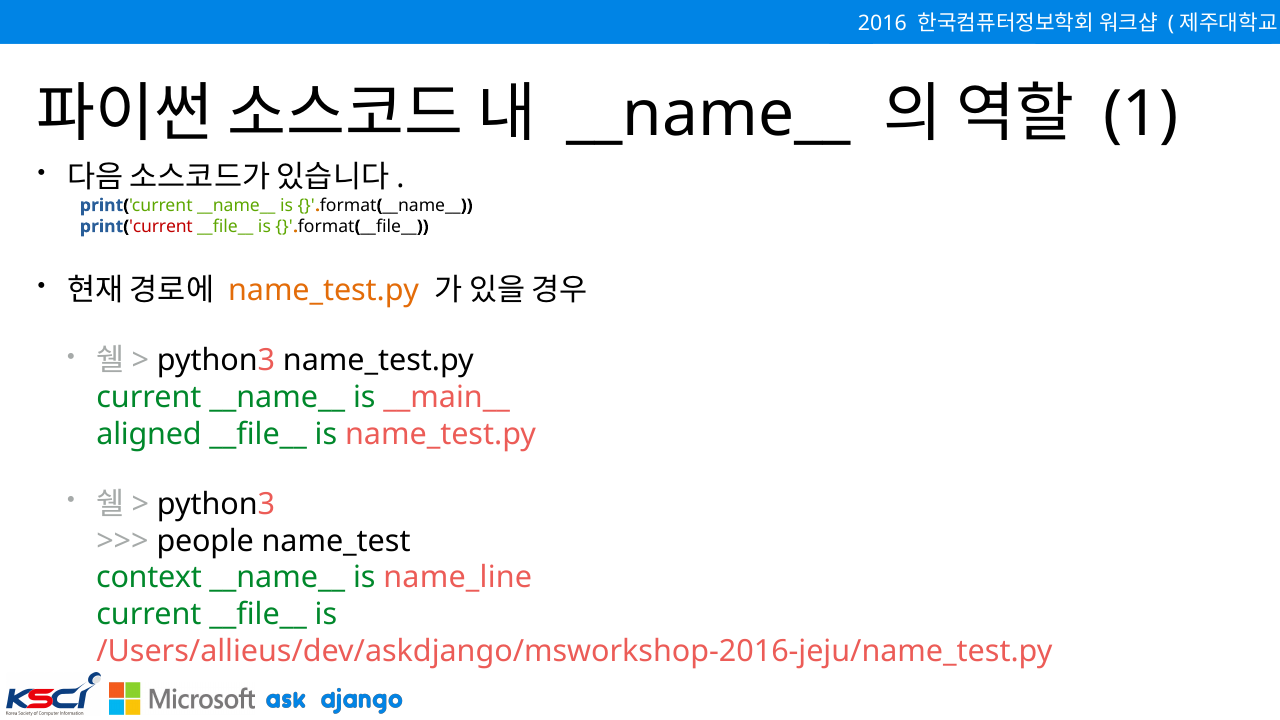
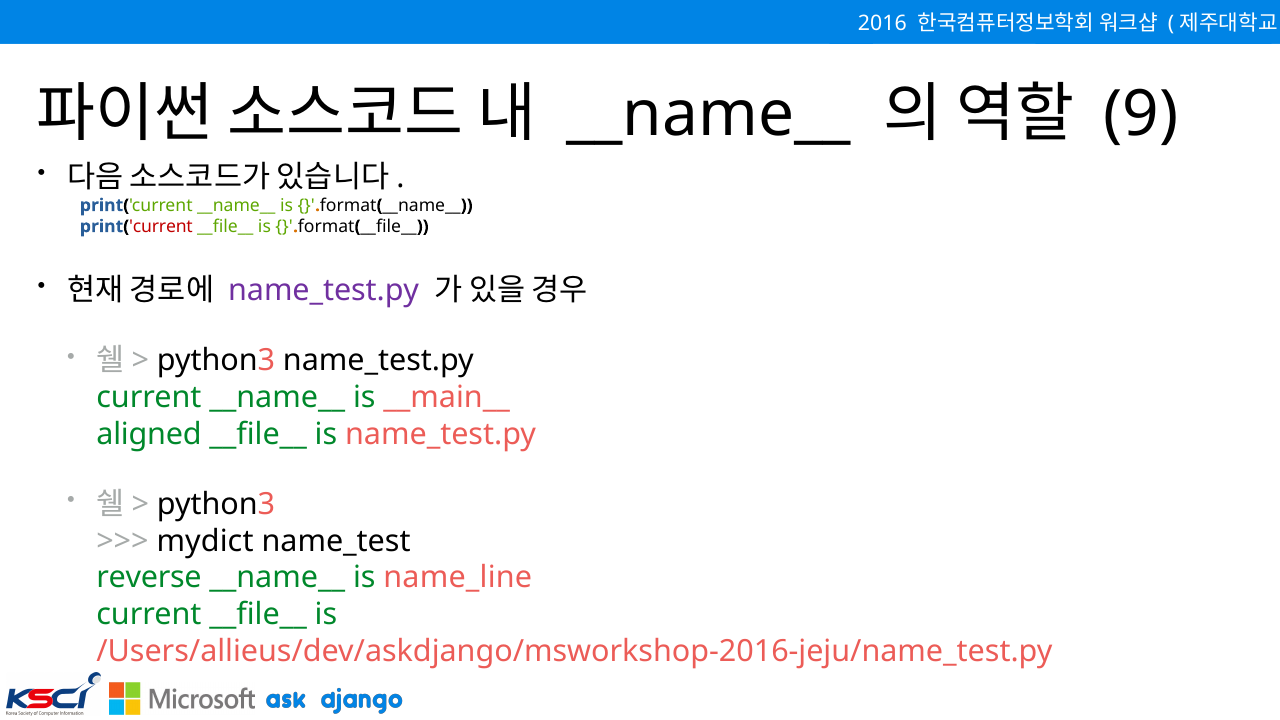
1: 1 -> 9
name_test.py at (324, 290) colour: orange -> purple
people: people -> mydict
context: context -> reverse
